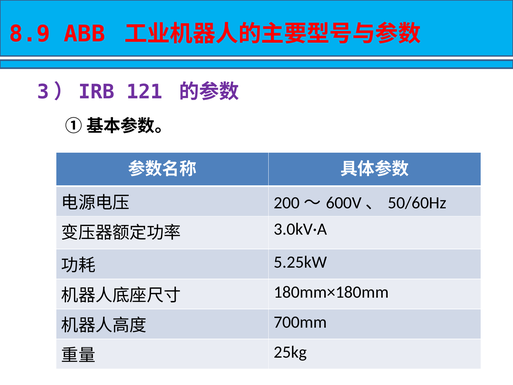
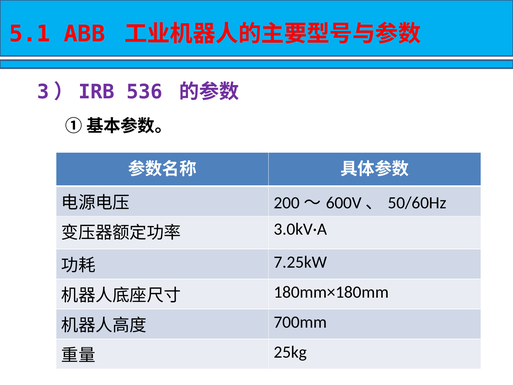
8.9: 8.9 -> 5.1
121: 121 -> 536
5.25kW: 5.25kW -> 7.25kW
